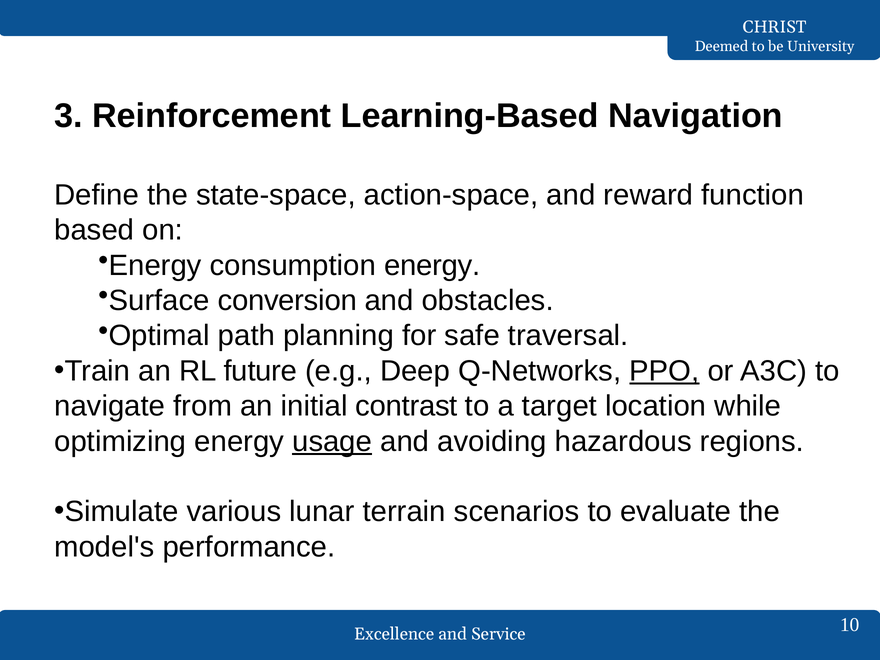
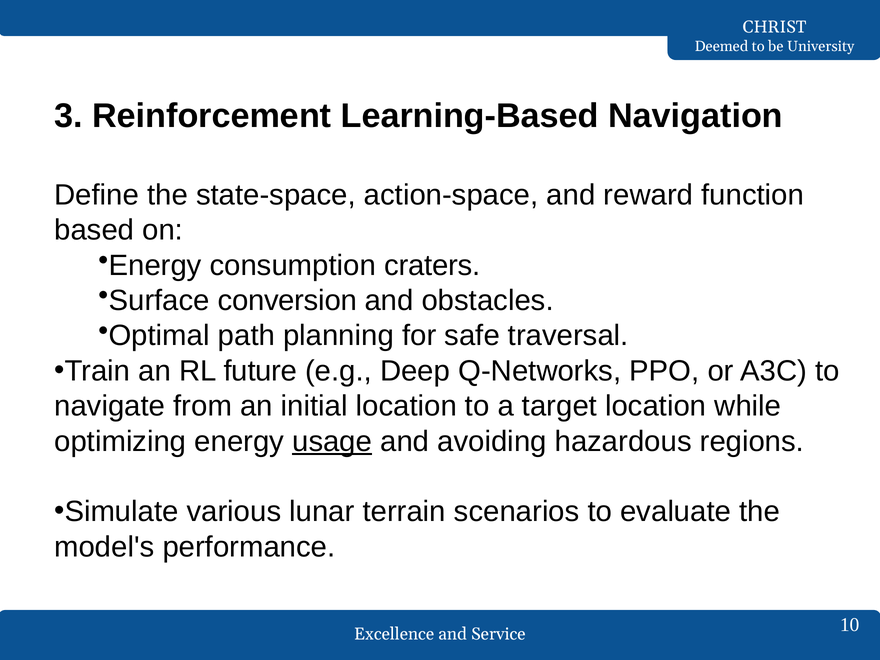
consumption energy: energy -> craters
PPO underline: present -> none
initial contrast: contrast -> location
